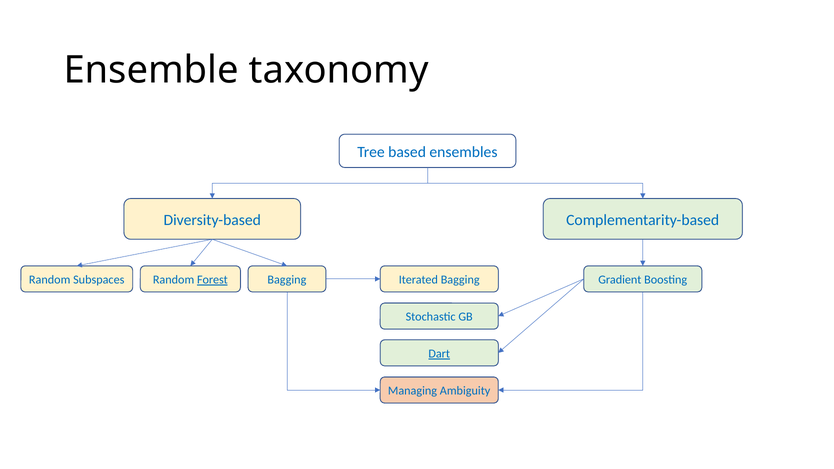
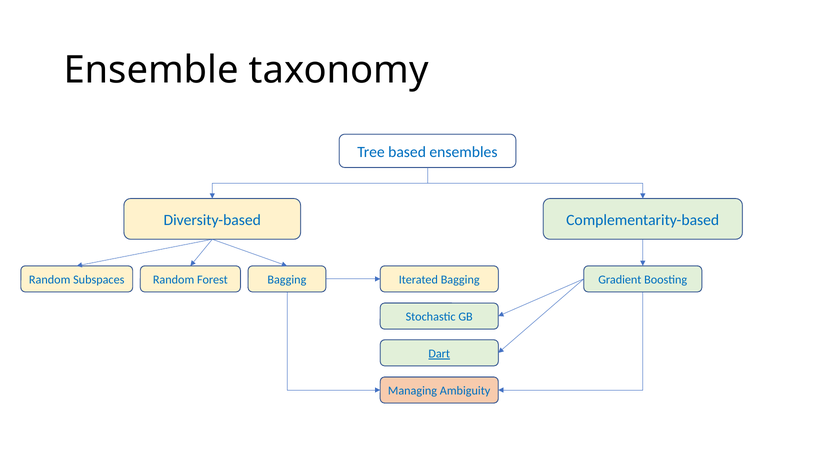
Forest underline: present -> none
